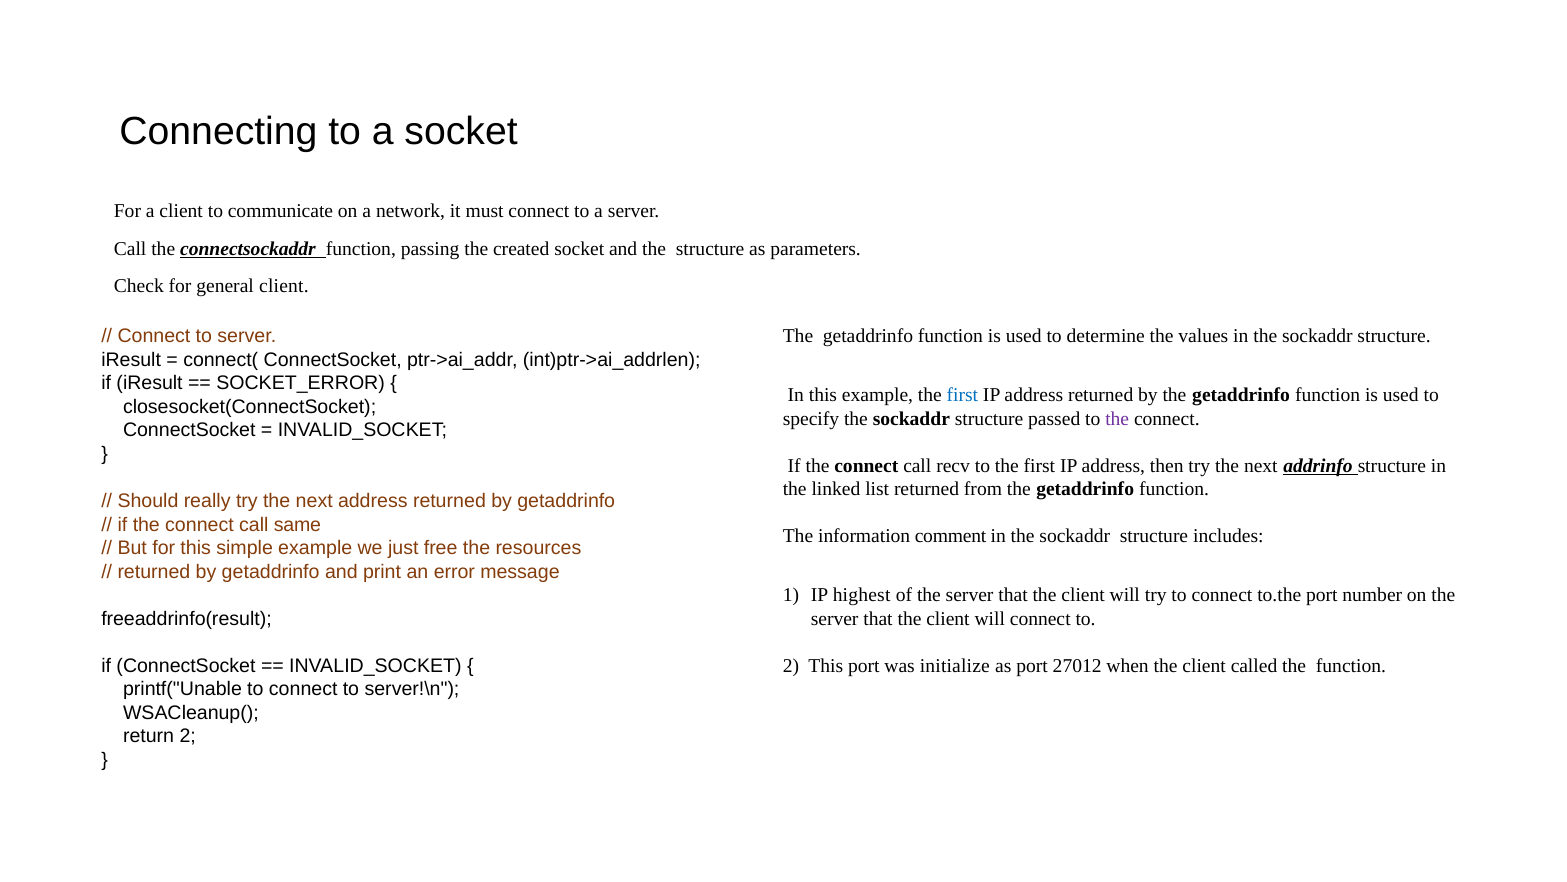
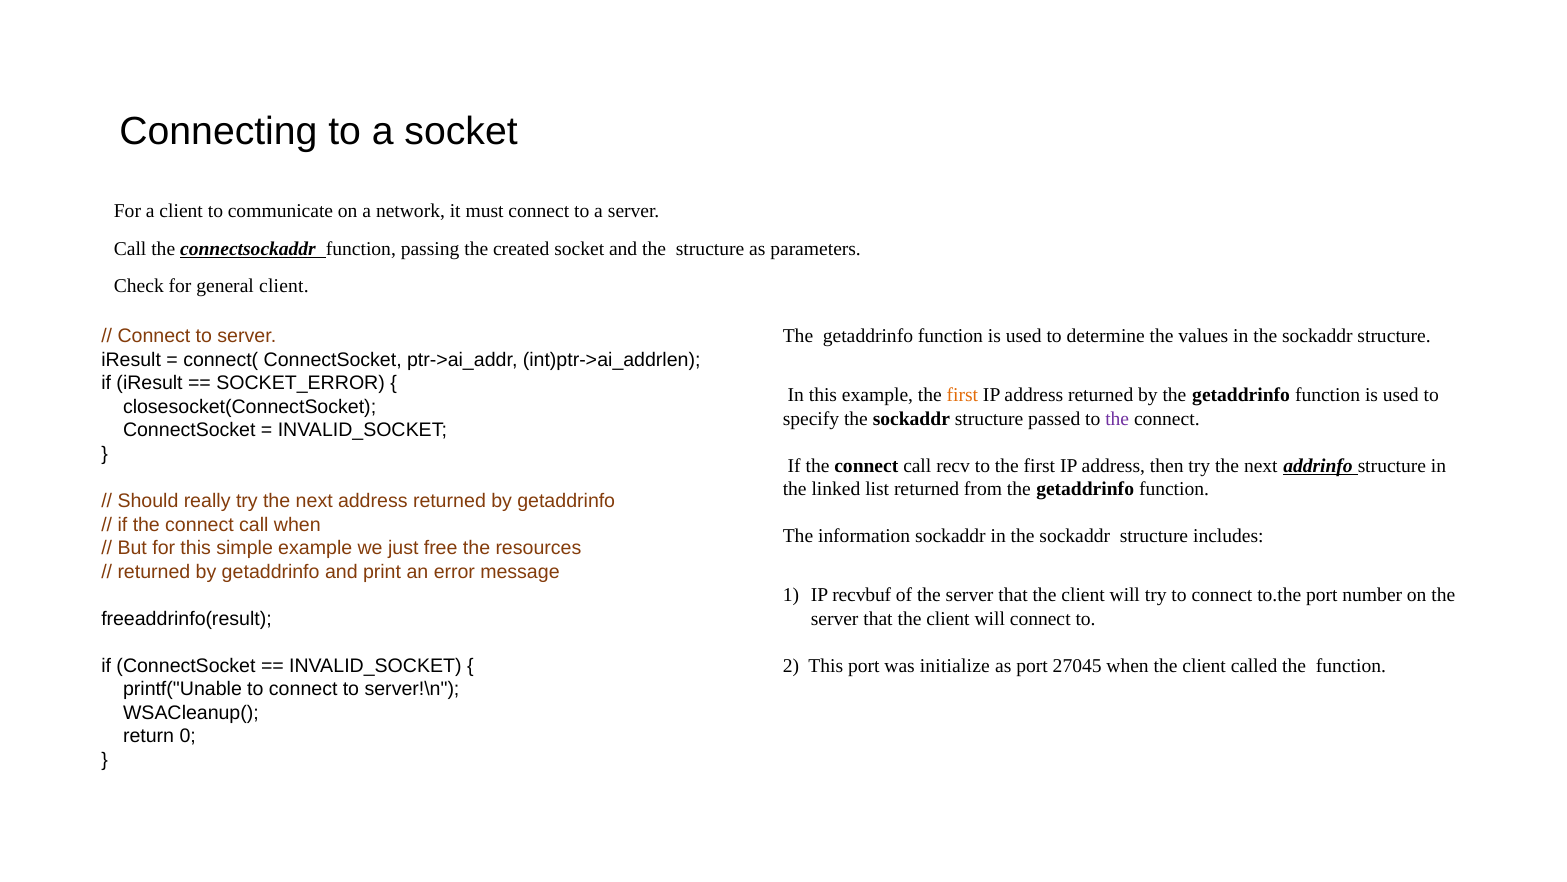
first at (962, 395) colour: blue -> orange
call same: same -> when
information comment: comment -> sockaddr
highest: highest -> recvbuf
27012: 27012 -> 27045
return 2: 2 -> 0
